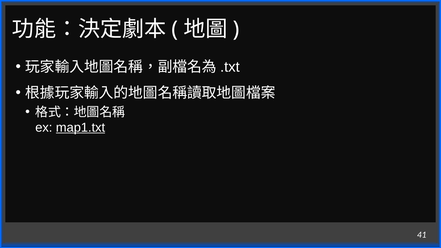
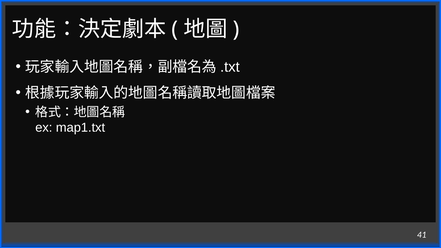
map1.txt underline: present -> none
